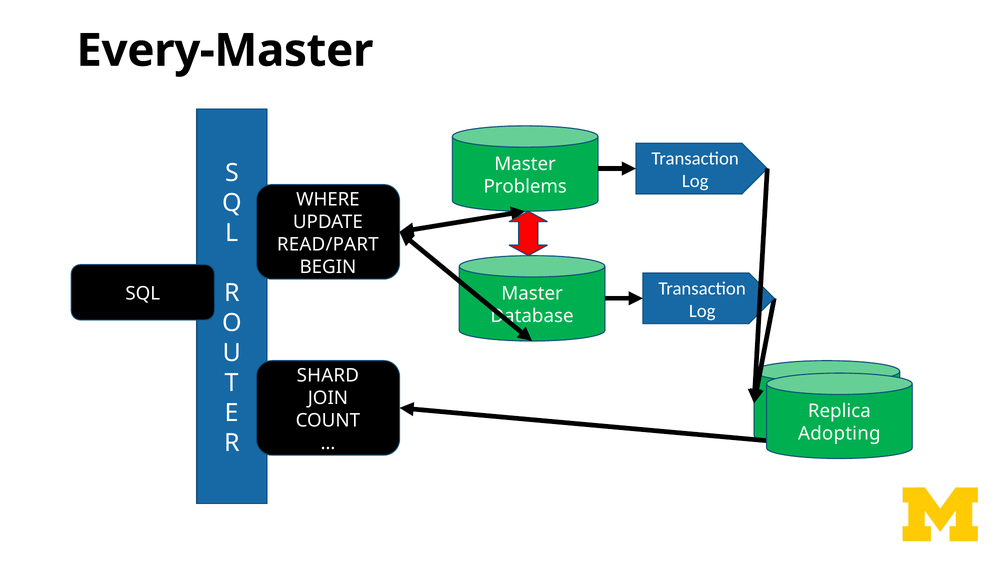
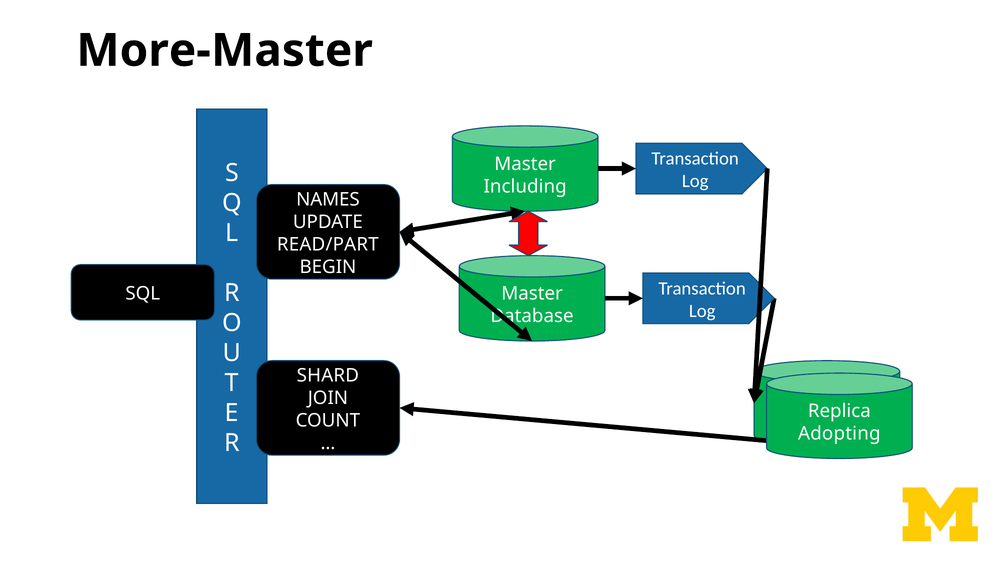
Every-Master: Every-Master -> More-Master
Problems: Problems -> Including
WHERE: WHERE -> NAMES
